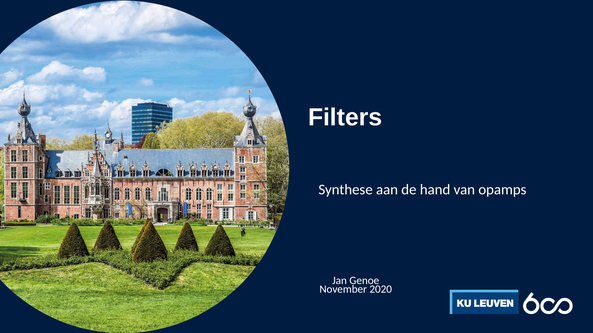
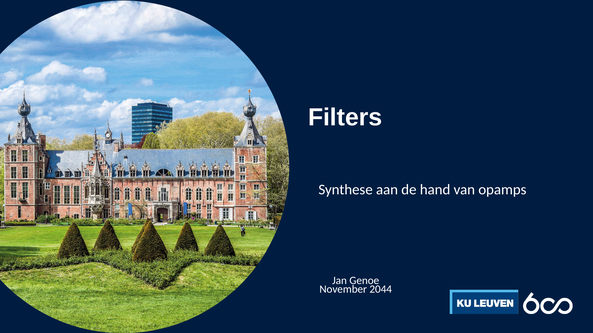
2020: 2020 -> 2044
